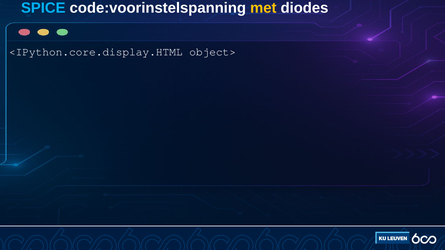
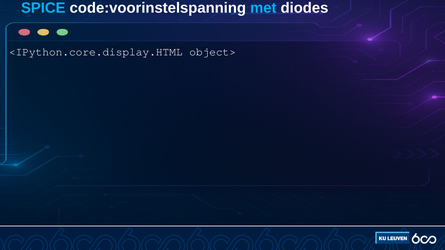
met colour: yellow -> light blue
